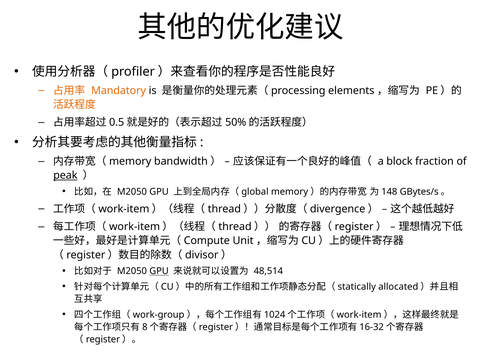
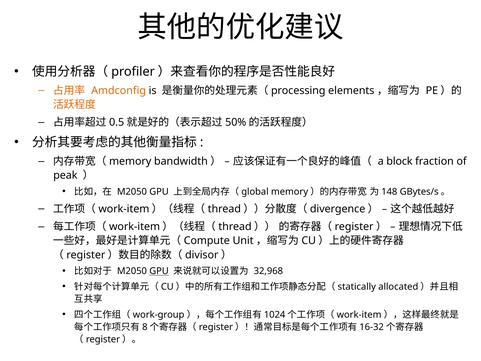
Mandatory: Mandatory -> Amdconfig
peak underline: present -> none
48,514: 48,514 -> 32,968
